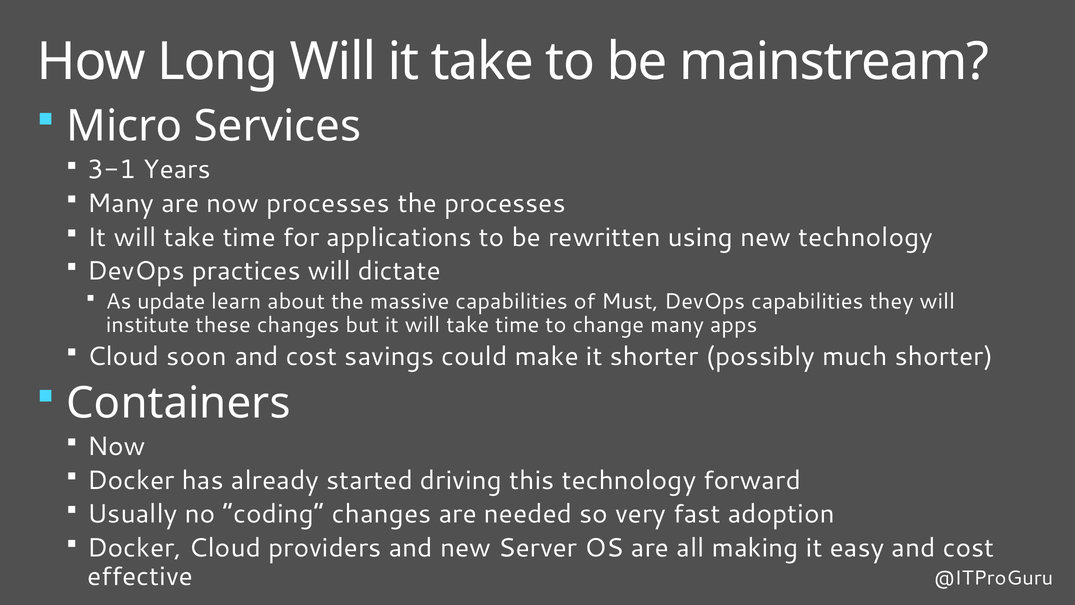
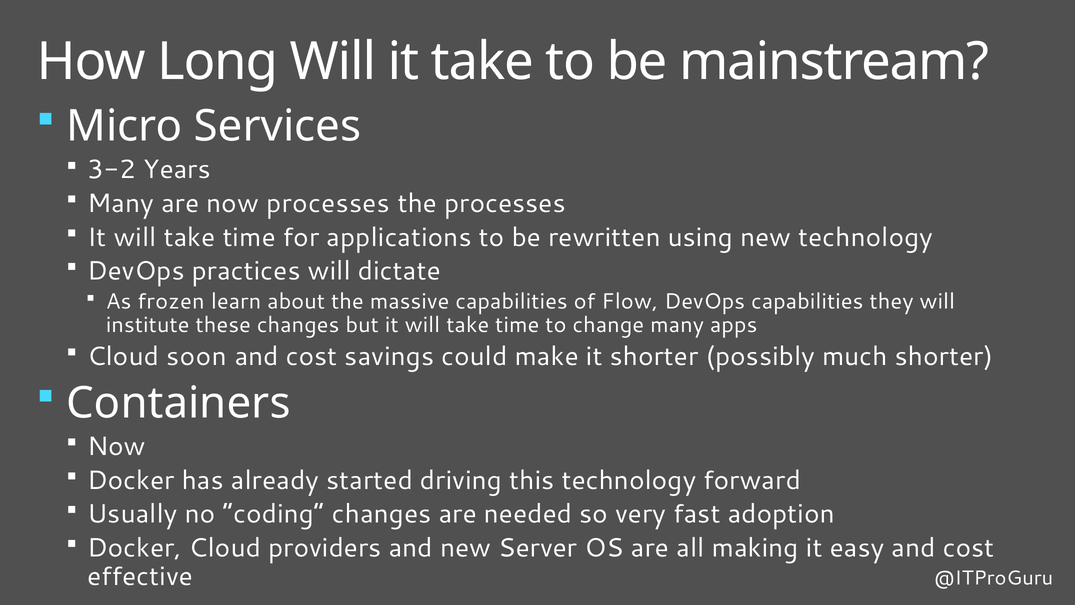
3-1: 3-1 -> 3-2
update: update -> frozen
Must: Must -> Flow
